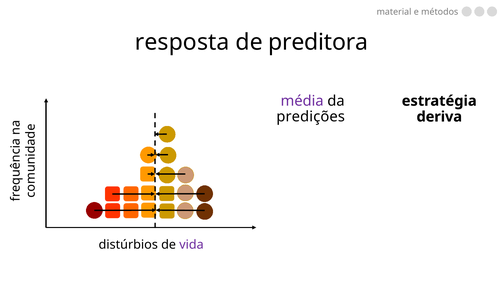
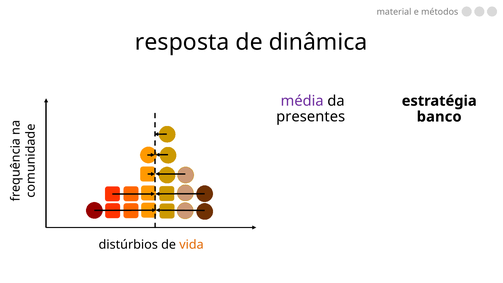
preditora: preditora -> dinâmica
predições: predições -> presentes
deriva: deriva -> banco
vida colour: purple -> orange
